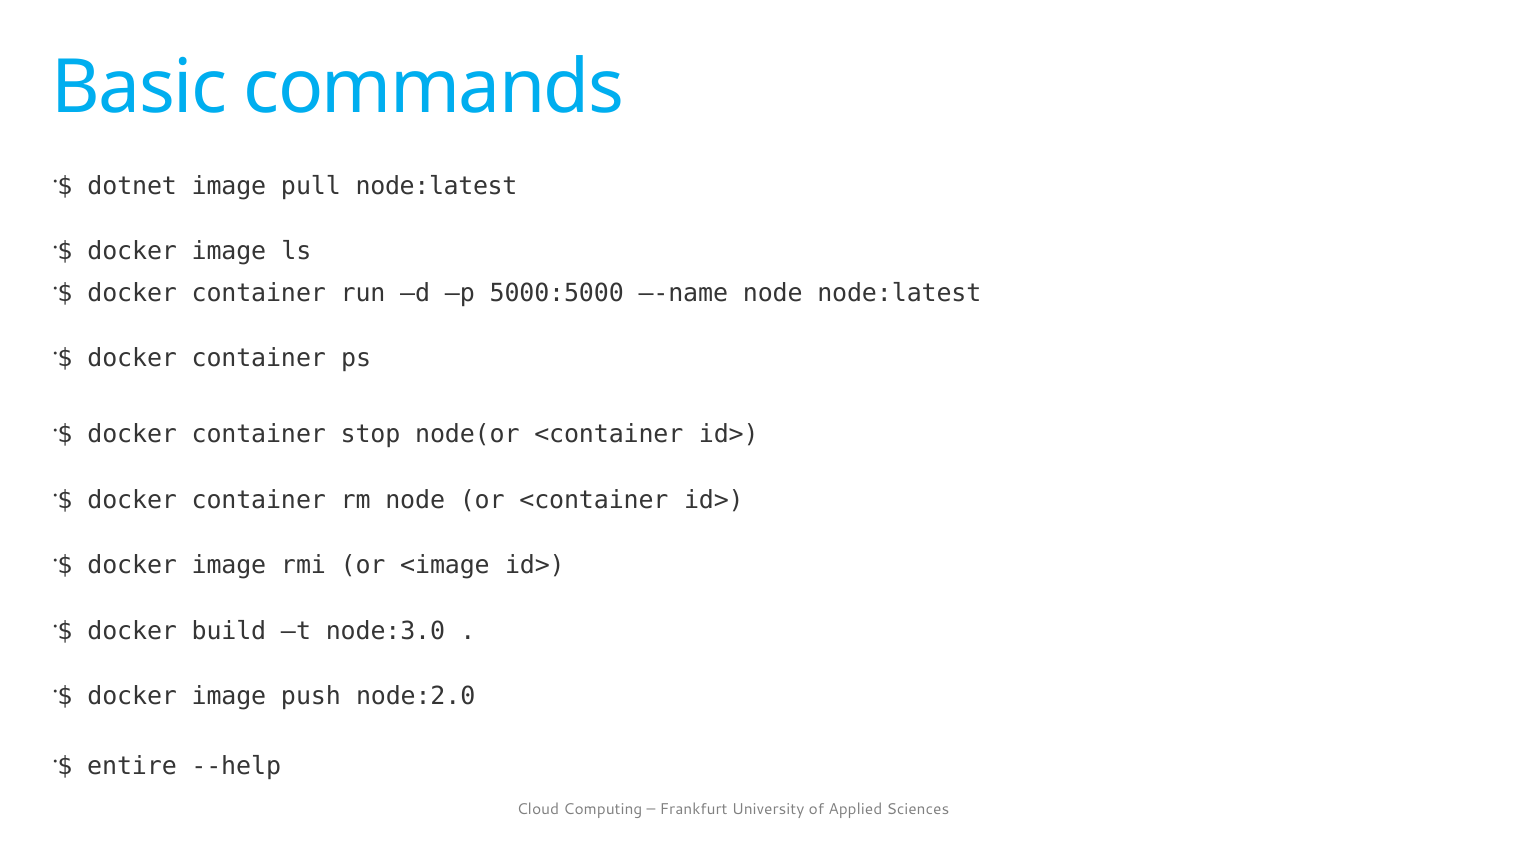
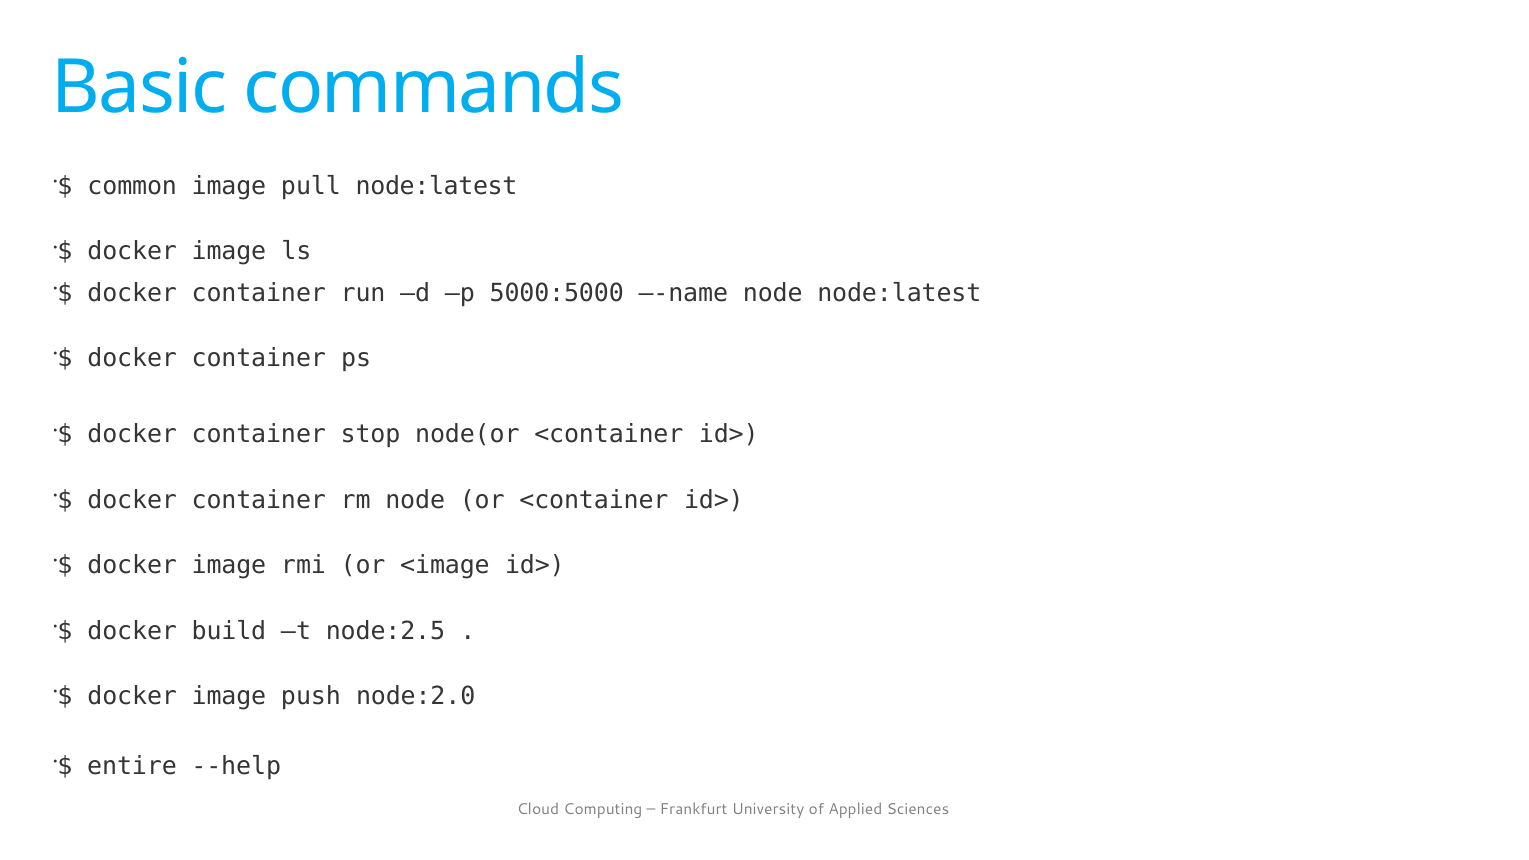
dotnet: dotnet -> common
node:3.0: node:3.0 -> node:2.5
